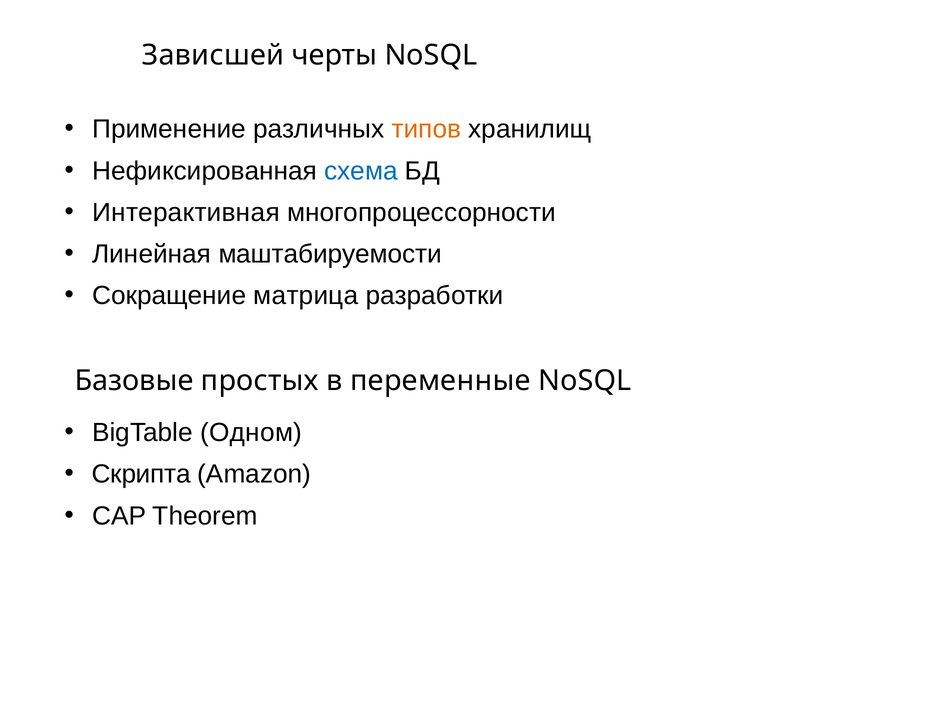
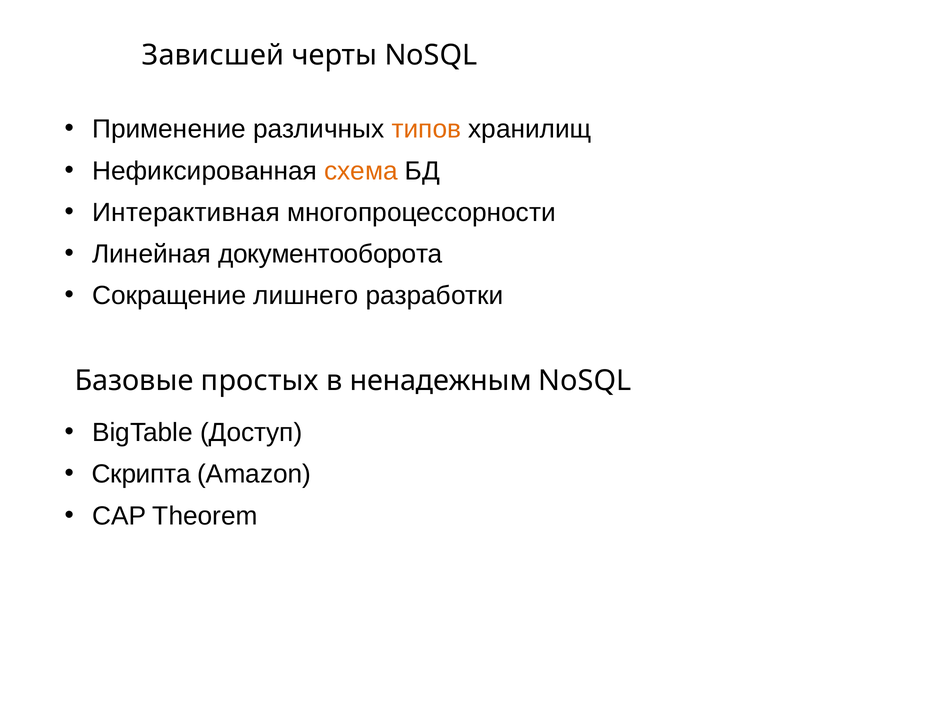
схема colour: blue -> orange
маштабируемости: маштабируемости -> документооборота
матрица: матрица -> лишнего
переменные: переменные -> ненадежным
Одном: Одном -> Доступ
